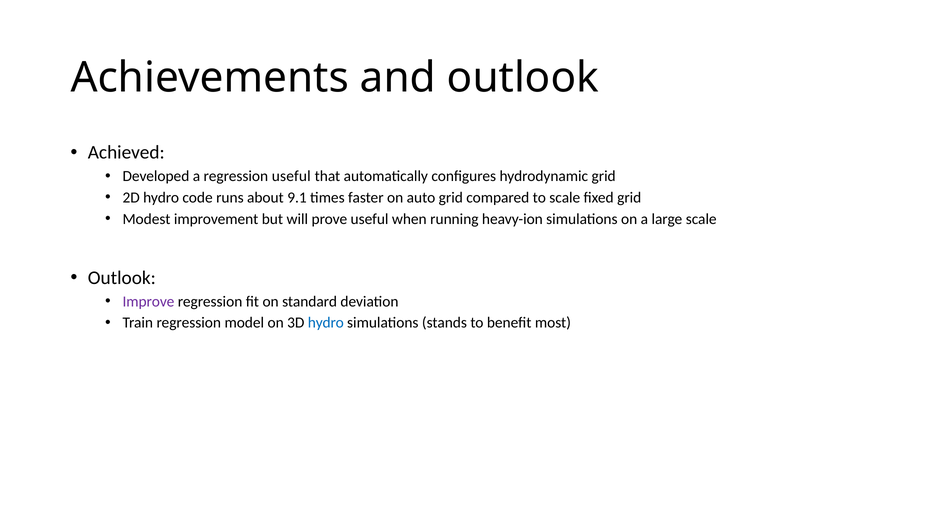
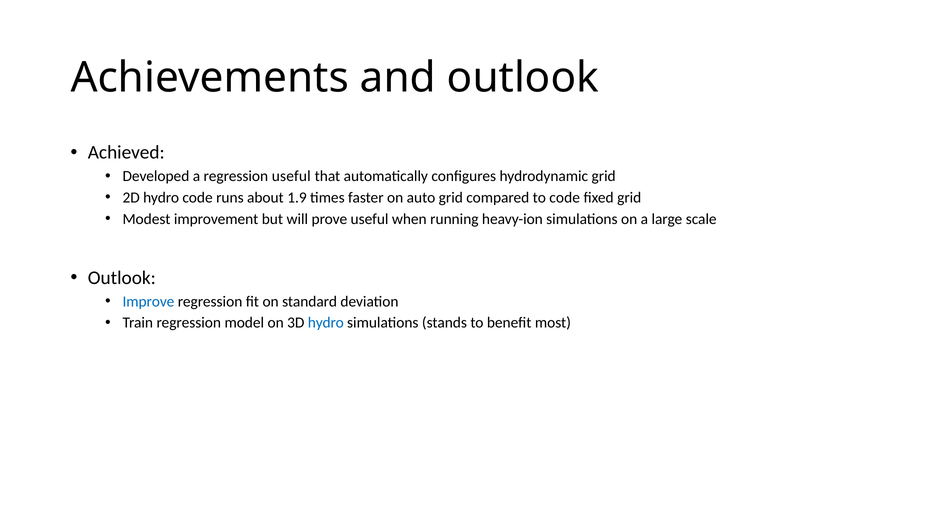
9.1: 9.1 -> 1.9
to scale: scale -> code
Improve colour: purple -> blue
